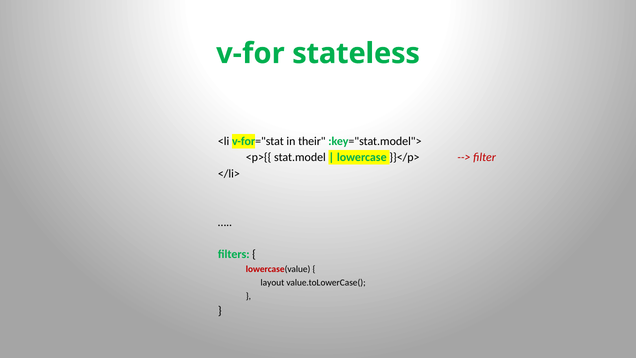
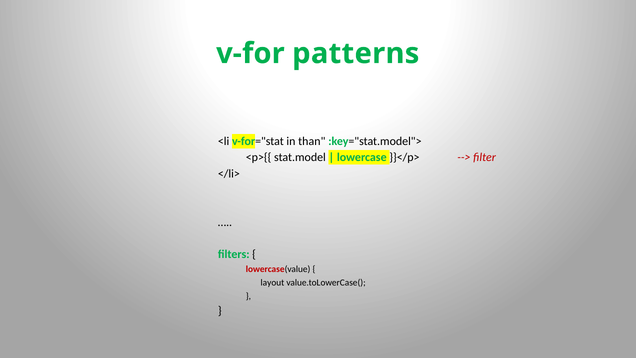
stateless: stateless -> patterns
their: their -> than
